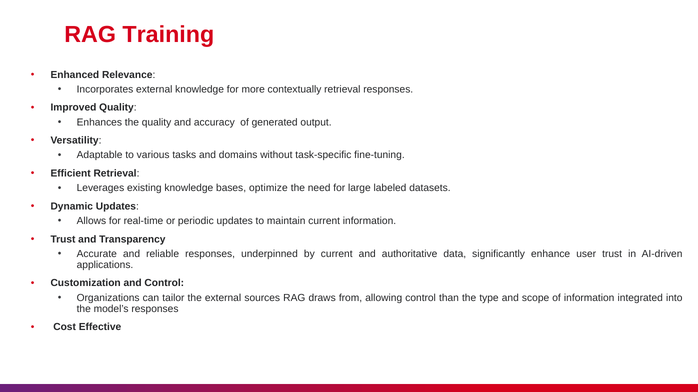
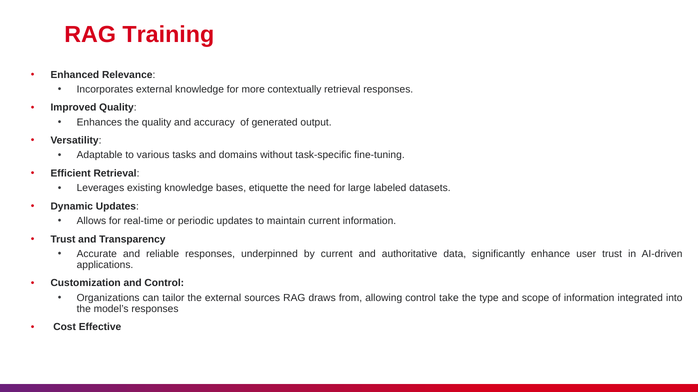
optimize: optimize -> etiquette
than: than -> take
